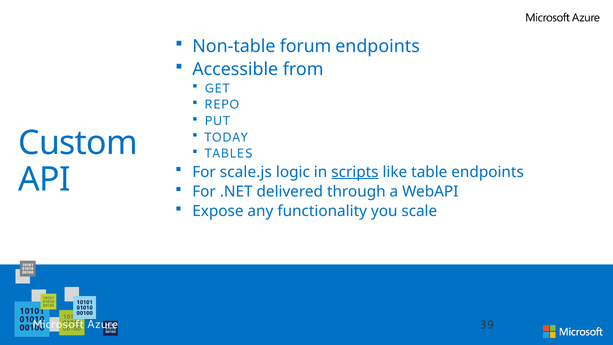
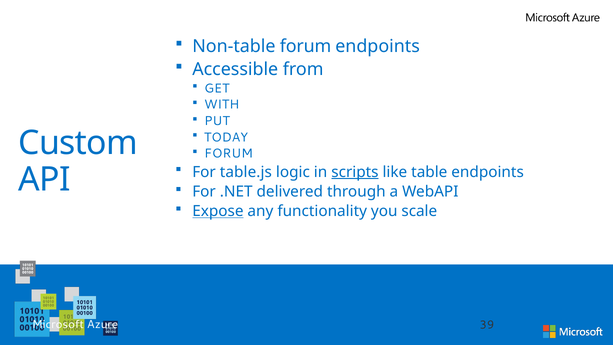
REPO: REPO -> WITH
TABLES at (228, 154): TABLES -> FORUM
scale.js: scale.js -> table.js
Expose underline: none -> present
